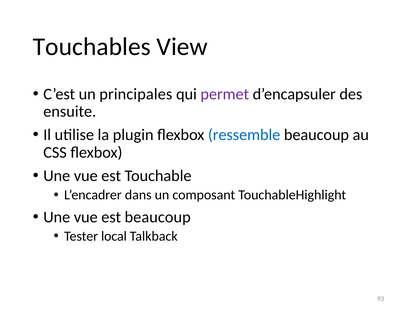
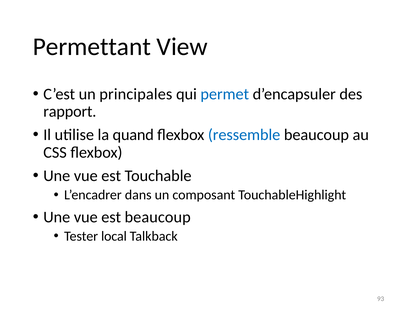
Touchables: Touchables -> Permettant
permet colour: purple -> blue
ensuite: ensuite -> rapport
plugin: plugin -> quand
